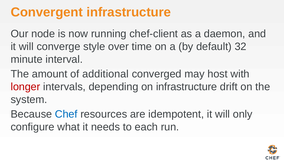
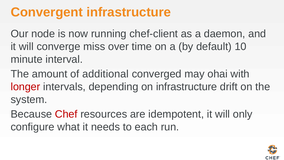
style: style -> miss
32: 32 -> 10
host: host -> ohai
Chef colour: blue -> red
